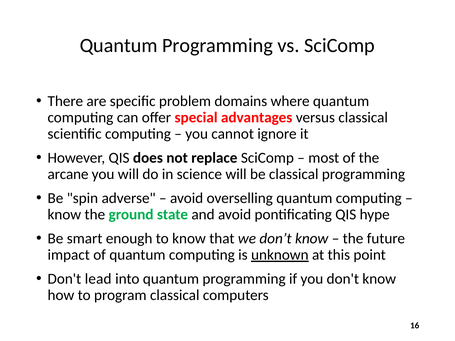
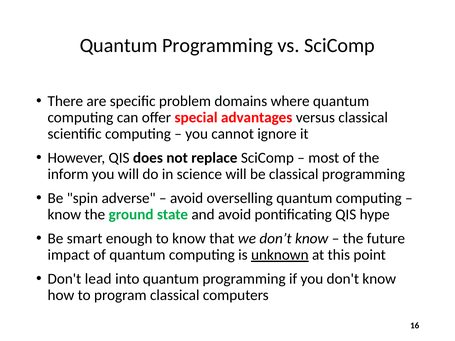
arcane: arcane -> inform
